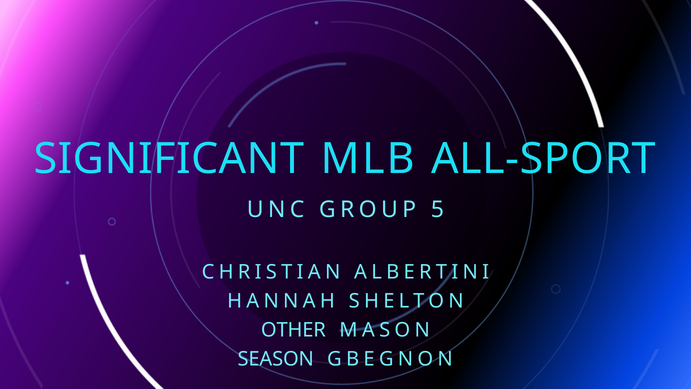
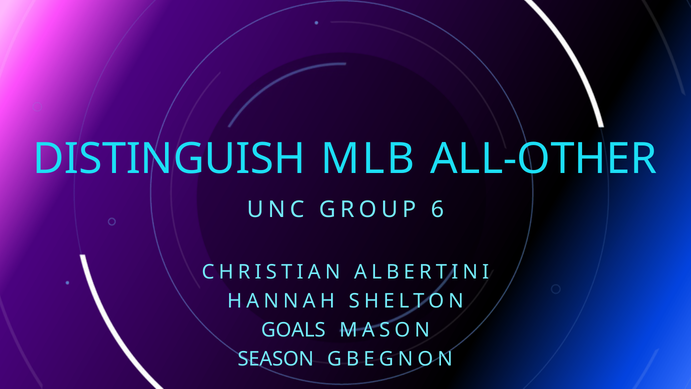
SIGNIFICANT: SIGNIFICANT -> DISTINGUISH
ALL-SPORT: ALL-SPORT -> ALL-OTHER
5: 5 -> 6
OTHER: OTHER -> GOALS
